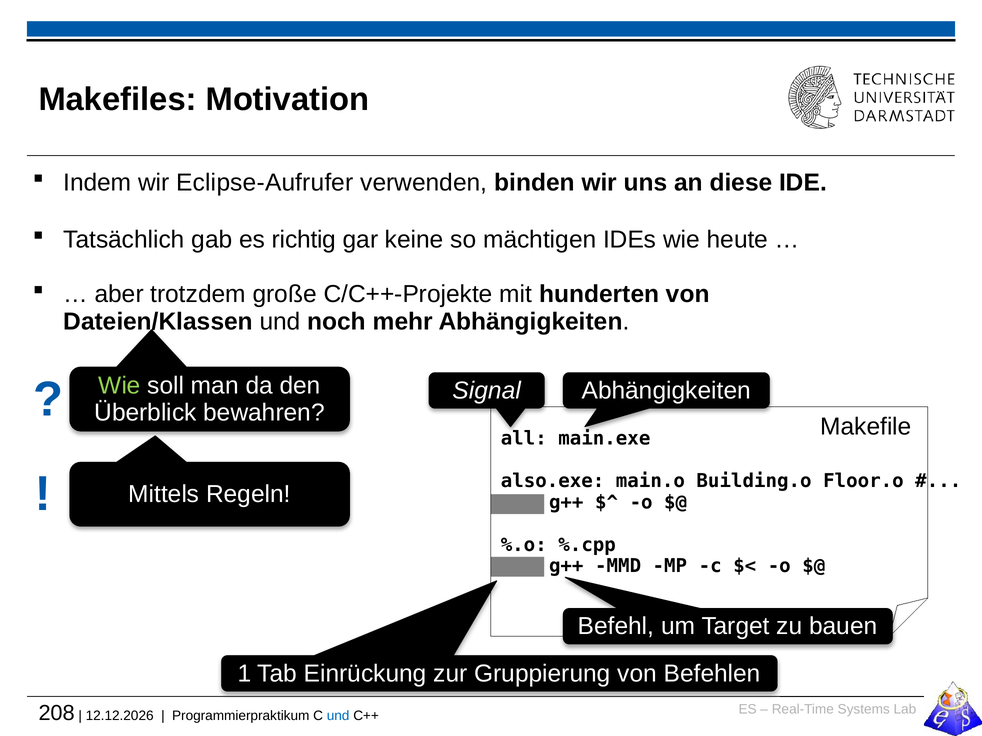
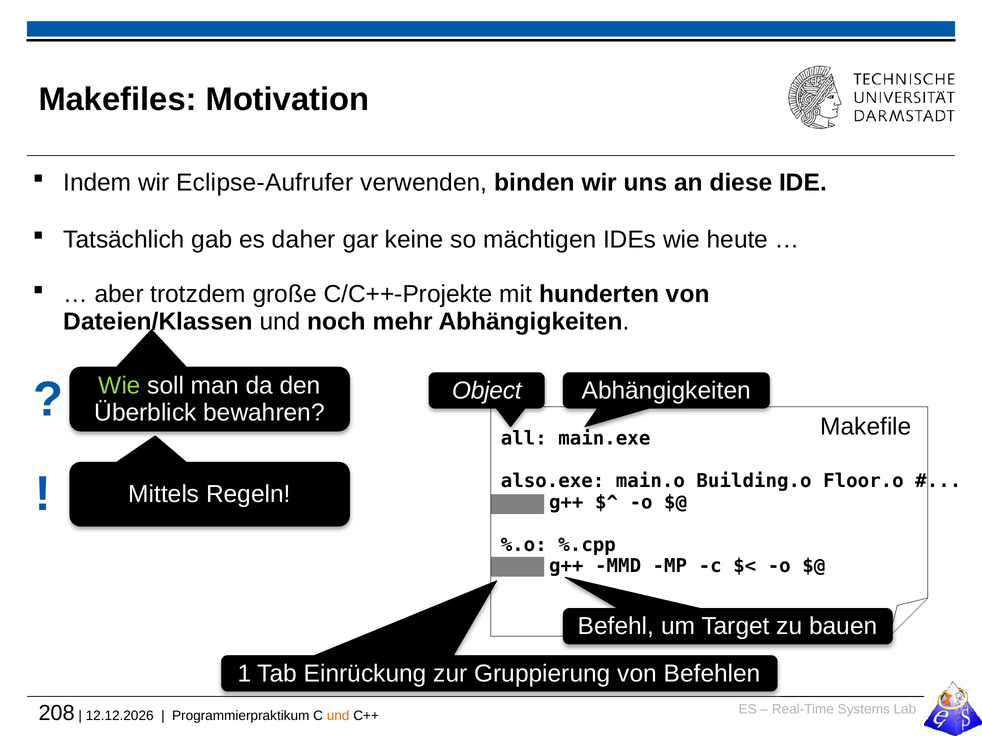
richtig: richtig -> daher
Signal: Signal -> Object
und at (338, 716) colour: blue -> orange
